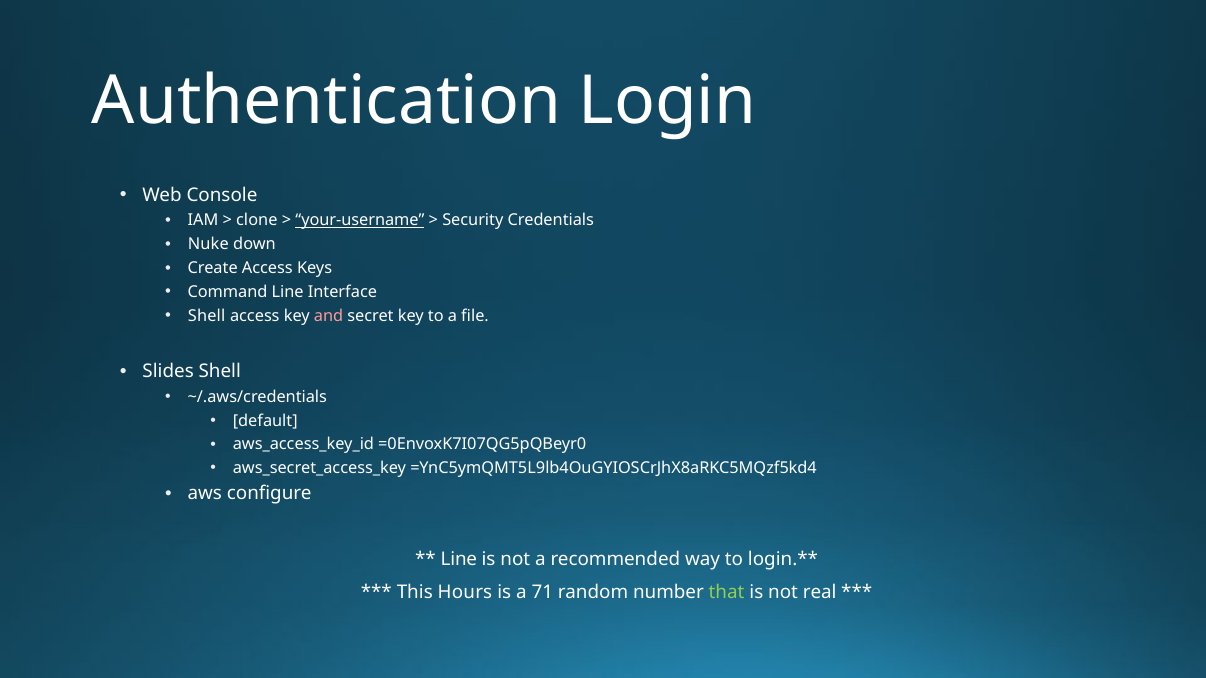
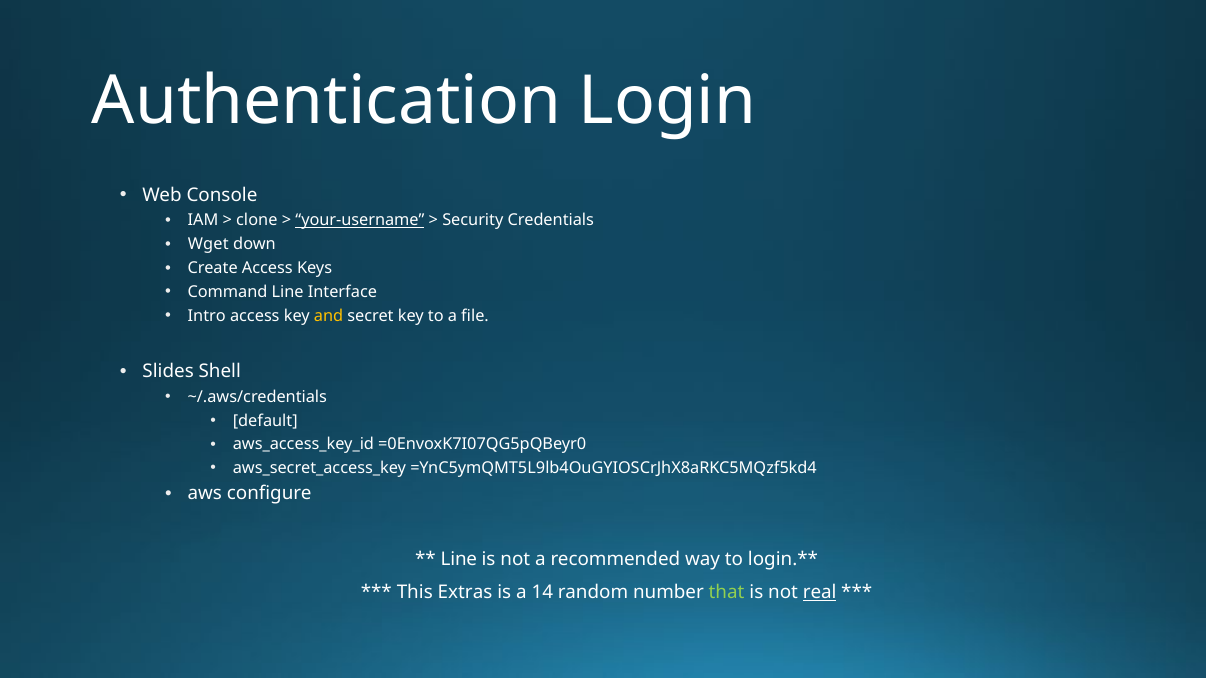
Nuke: Nuke -> Wget
Shell at (207, 316): Shell -> Intro
and colour: pink -> yellow
Hours: Hours -> Extras
71: 71 -> 14
real underline: none -> present
